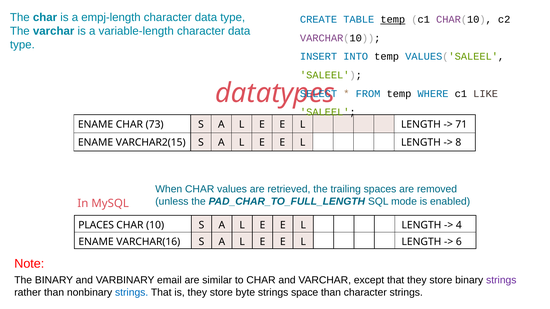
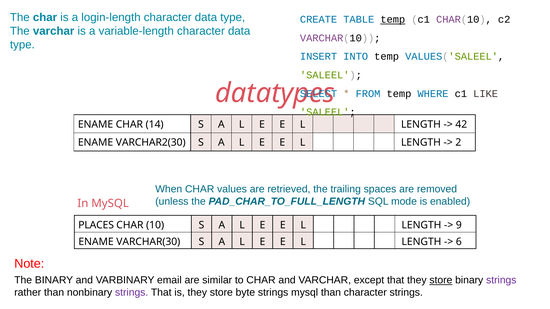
empj-length: empj-length -> login-length
73: 73 -> 14
71: 71 -> 42
VARCHAR2(15: VARCHAR2(15 -> VARCHAR2(30
8: 8 -> 2
4: 4 -> 9
VARCHAR(16: VARCHAR(16 -> VARCHAR(30
store at (441, 280) underline: none -> present
strings at (132, 293) colour: blue -> purple
strings space: space -> mysql
